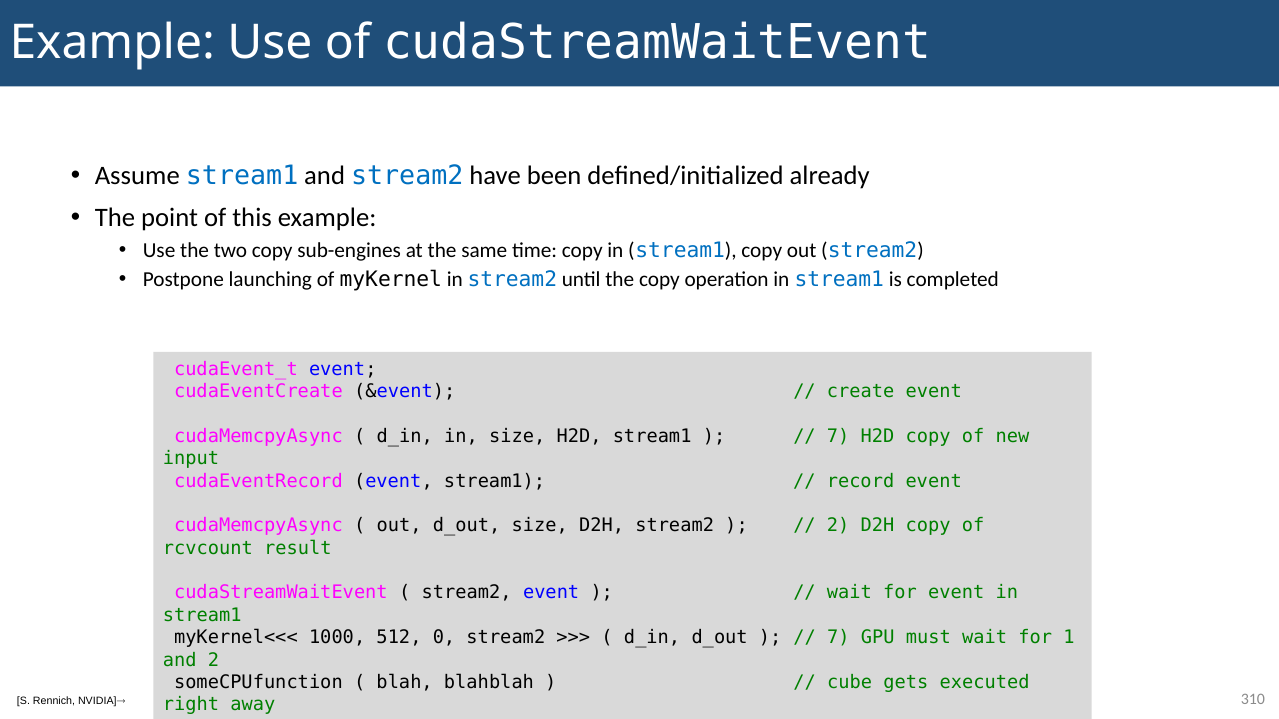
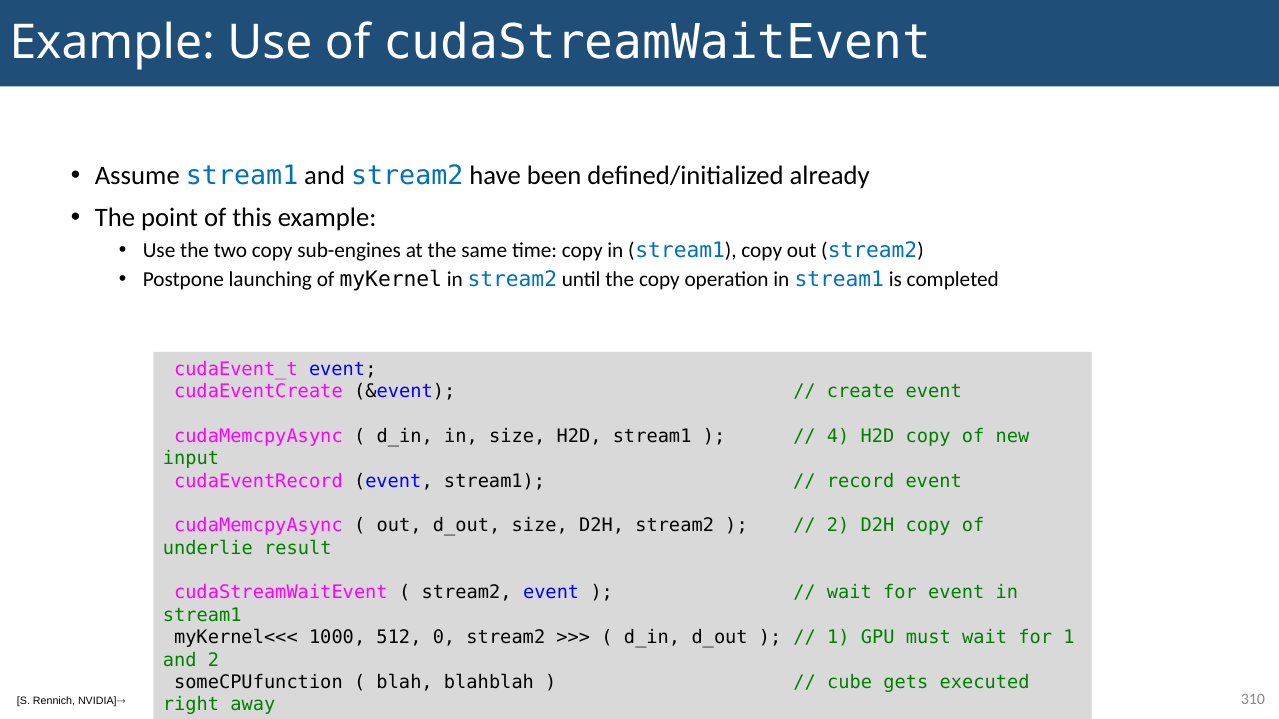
7 at (838, 436): 7 -> 4
rcvcount: rcvcount -> underlie
7 at (838, 638): 7 -> 1
